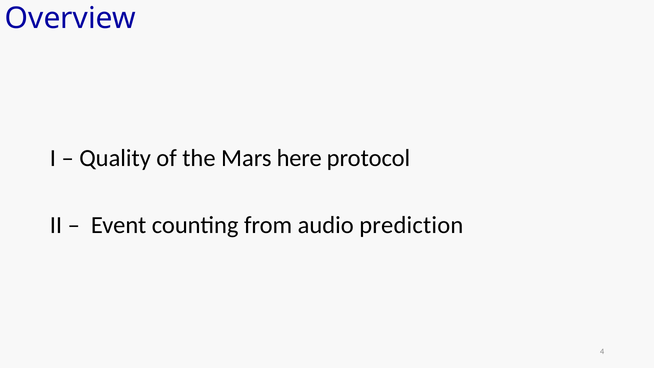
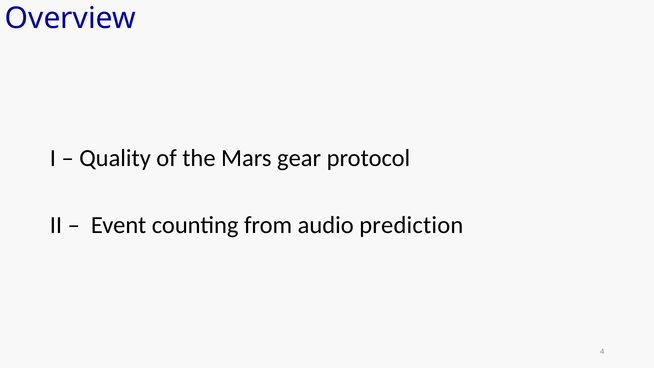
here: here -> gear
